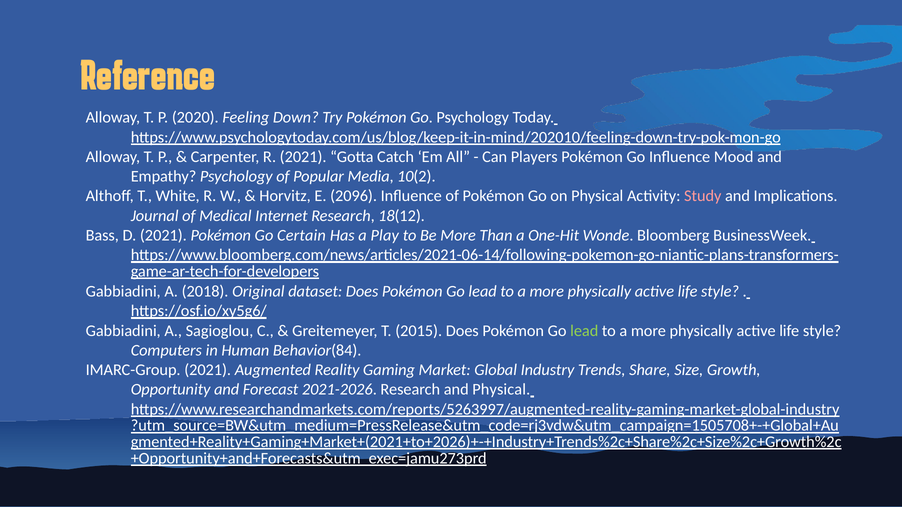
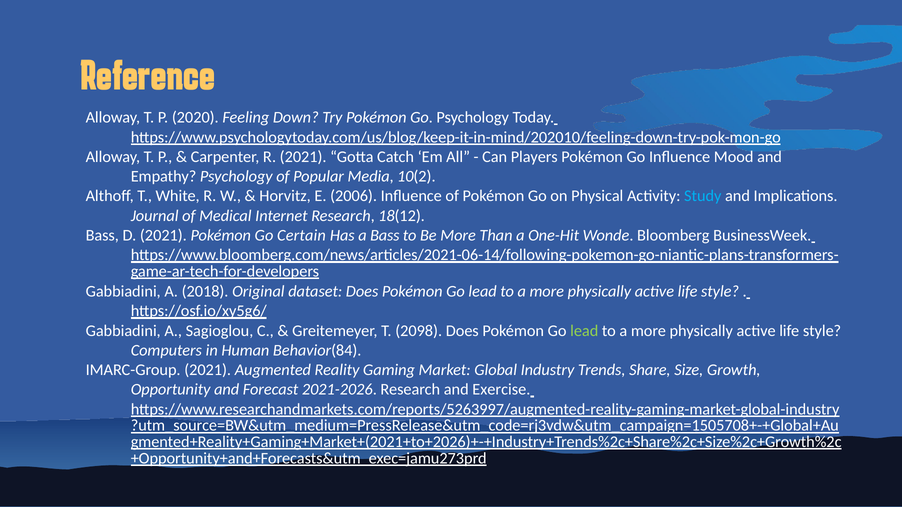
2096: 2096 -> 2006
Study colour: pink -> light blue
a Play: Play -> Bass
2015: 2015 -> 2098
and Physical: Physical -> Exercise
